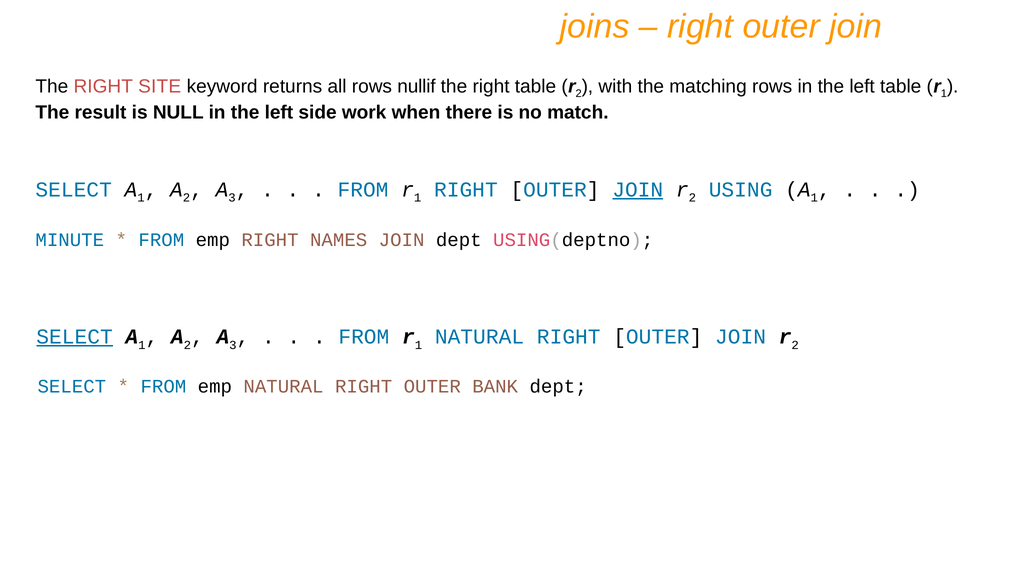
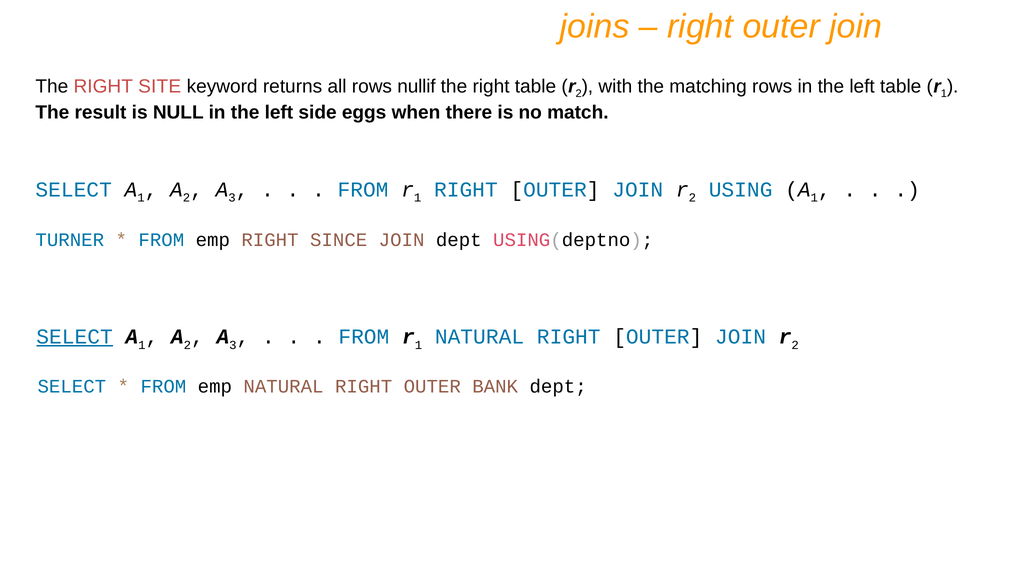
work: work -> eggs
JOIN at (638, 190) underline: present -> none
MINUTE: MINUTE -> TURNER
NAMES: NAMES -> SINCE
